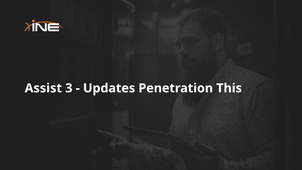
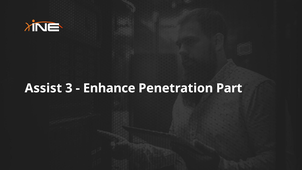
Updates: Updates -> Enhance
This: This -> Part
